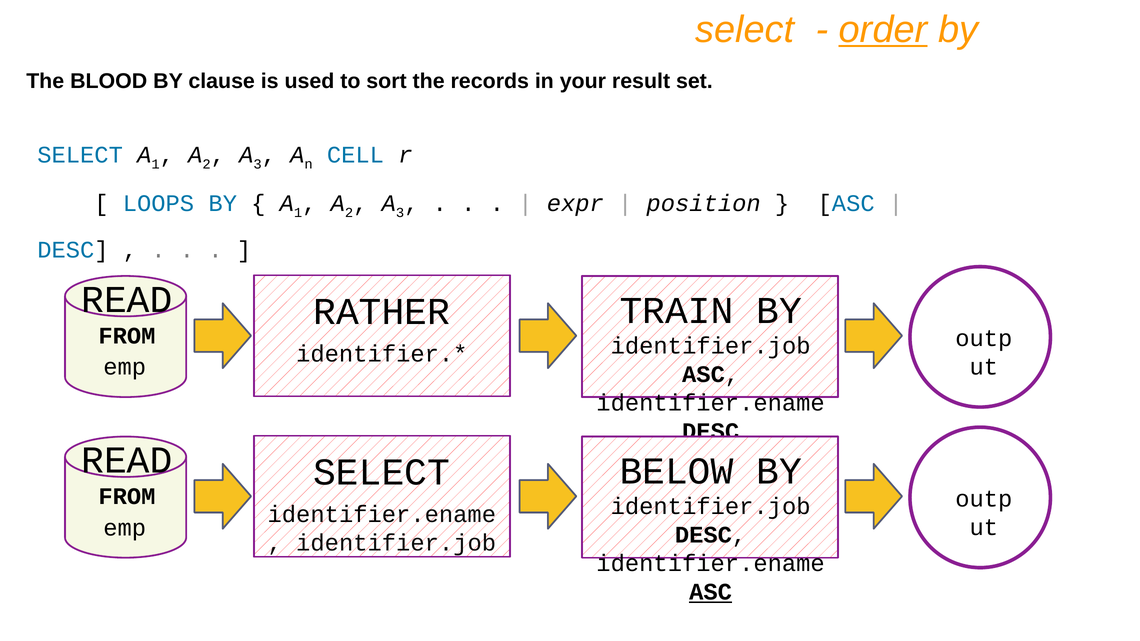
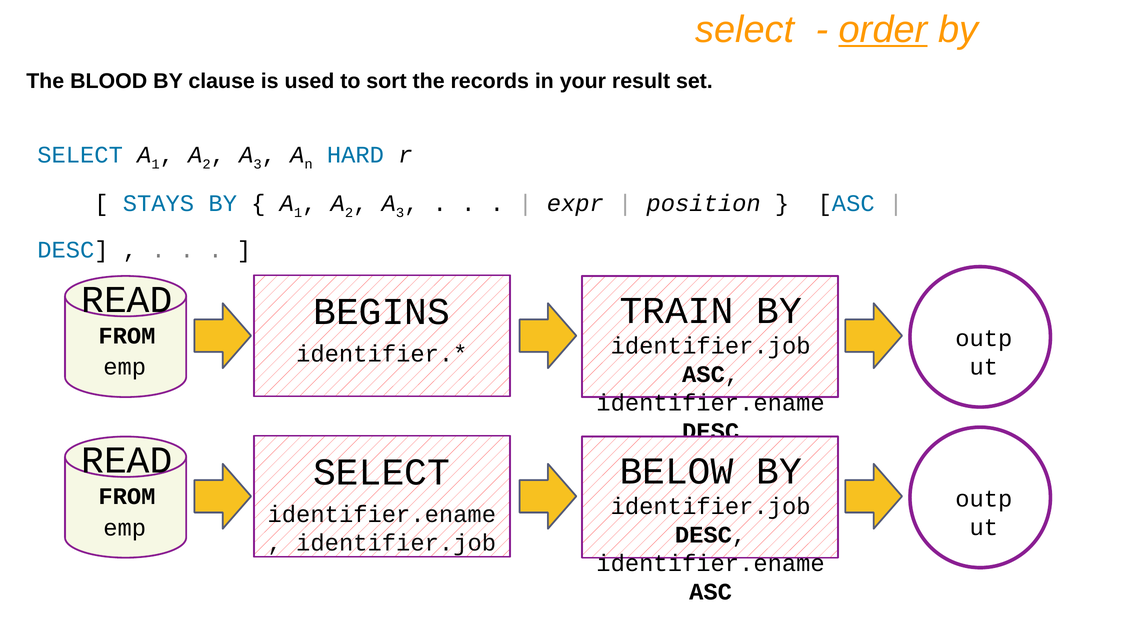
CELL: CELL -> HARD
LOOPS: LOOPS -> STAYS
RATHER: RATHER -> BEGINS
ASC at (711, 592) underline: present -> none
